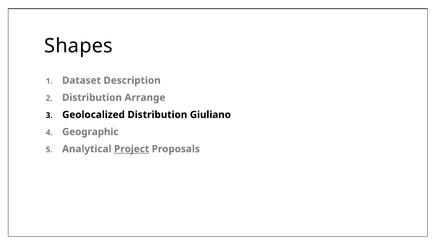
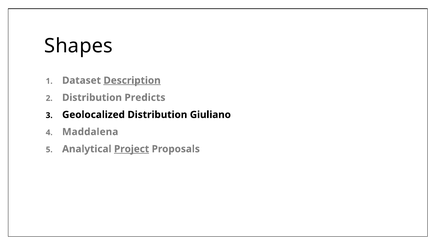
Description underline: none -> present
Arrange: Arrange -> Predicts
Geographic: Geographic -> Maddalena
